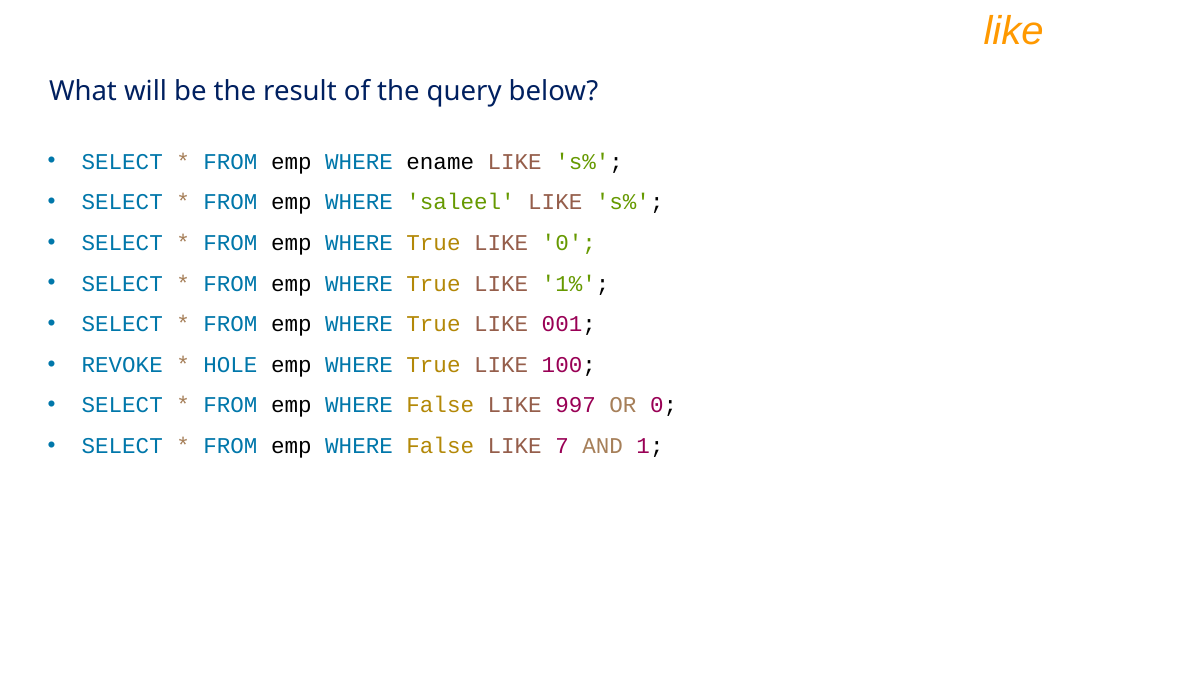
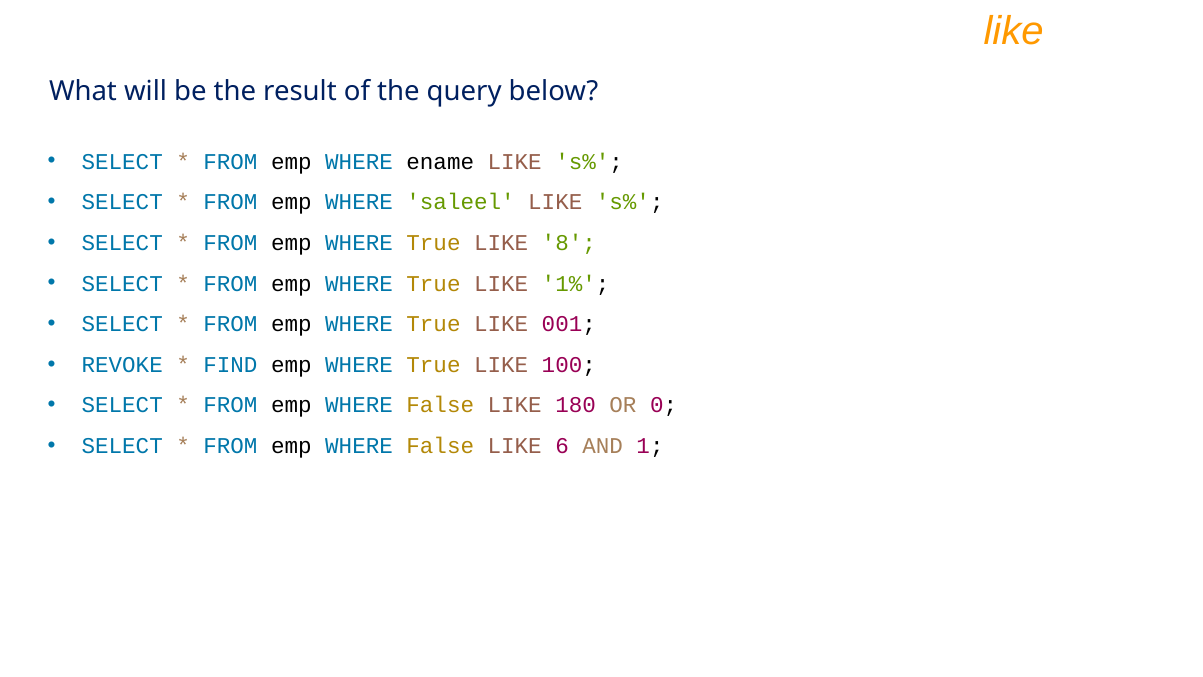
LIKE 0: 0 -> 8
HOLE: HOLE -> FIND
997: 997 -> 180
7: 7 -> 6
